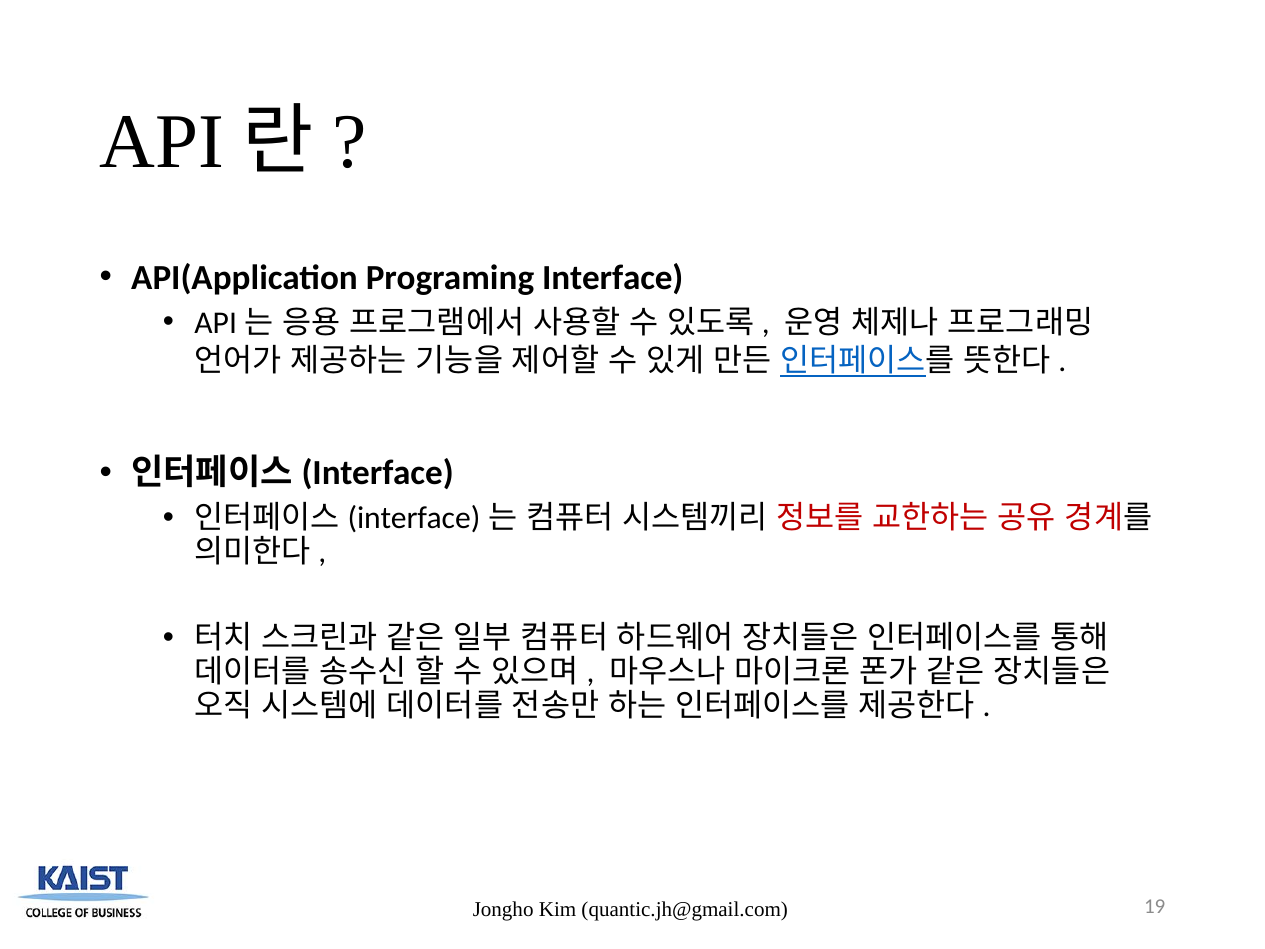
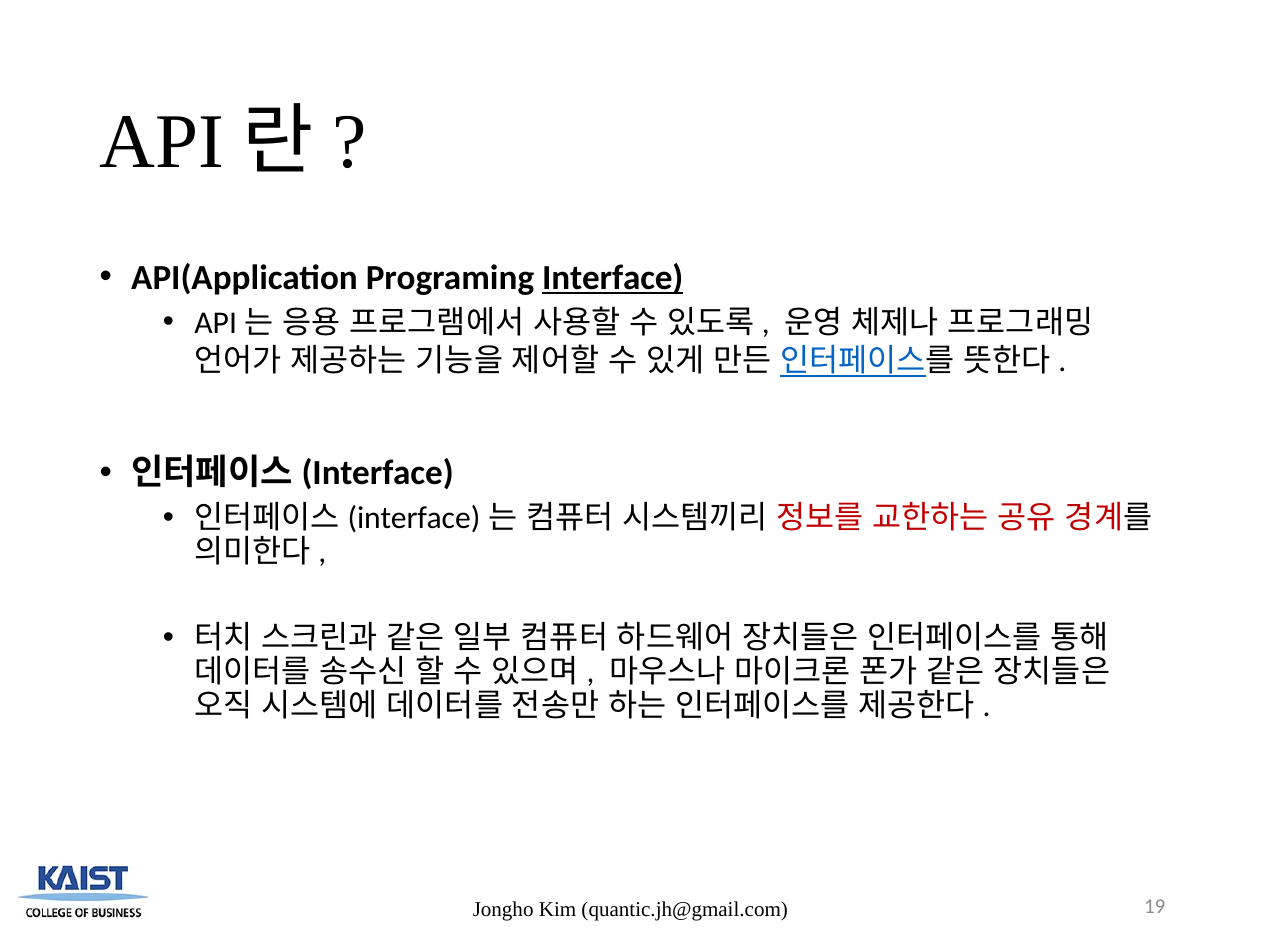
Interface underline: none -> present
